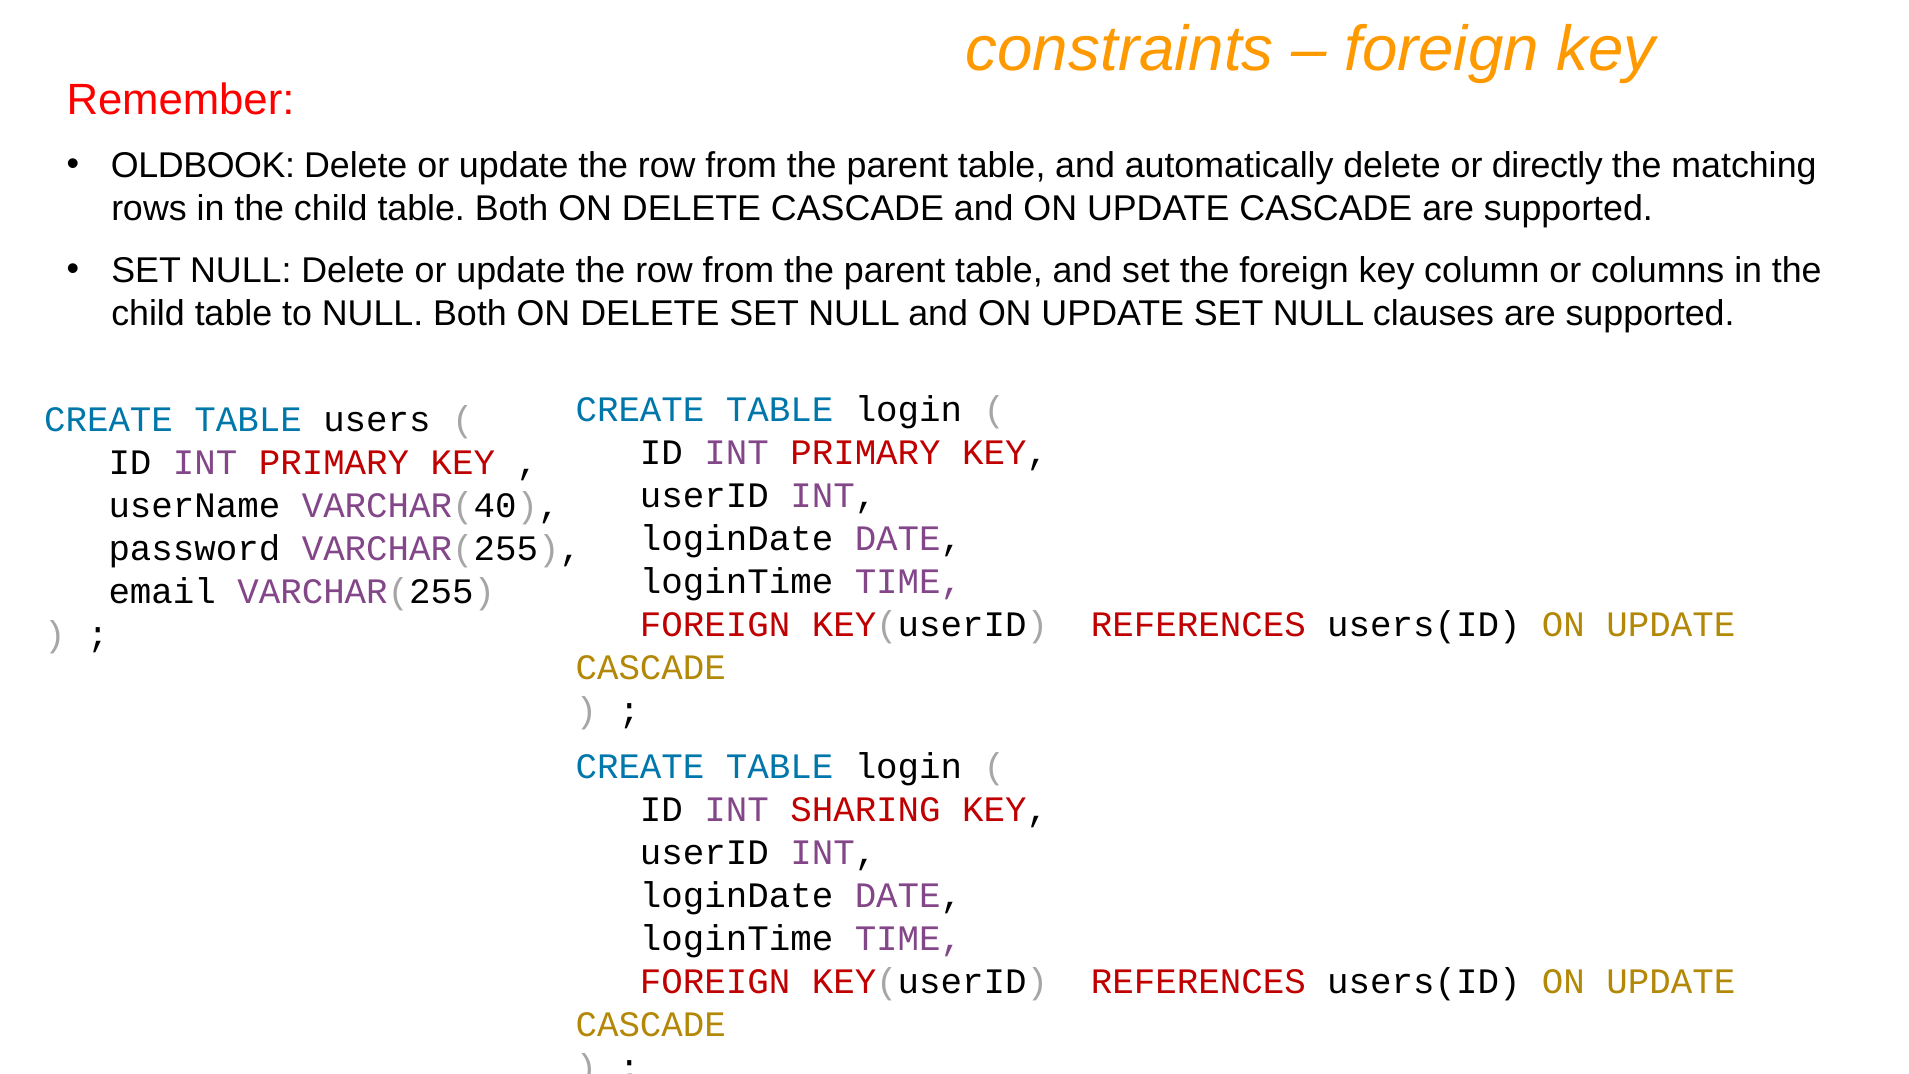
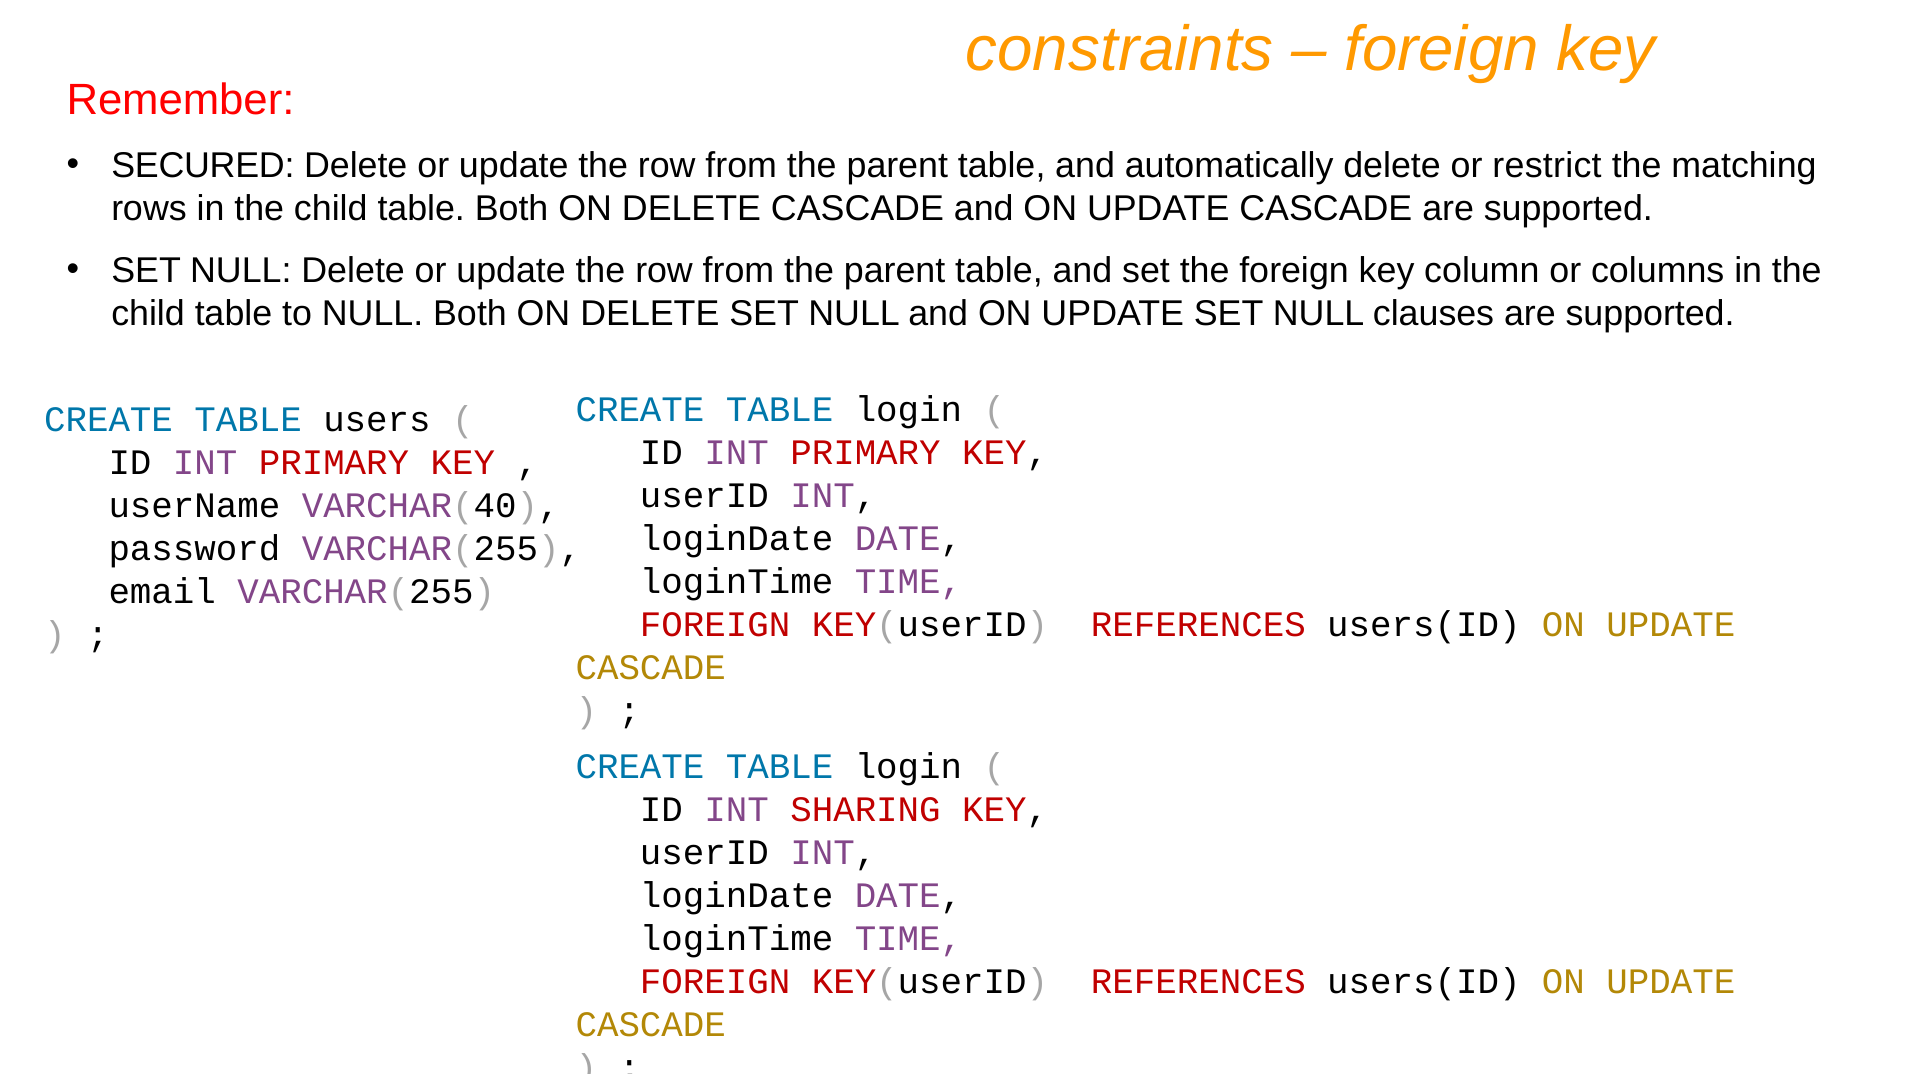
OLDBOOK: OLDBOOK -> SECURED
directly: directly -> restrict
